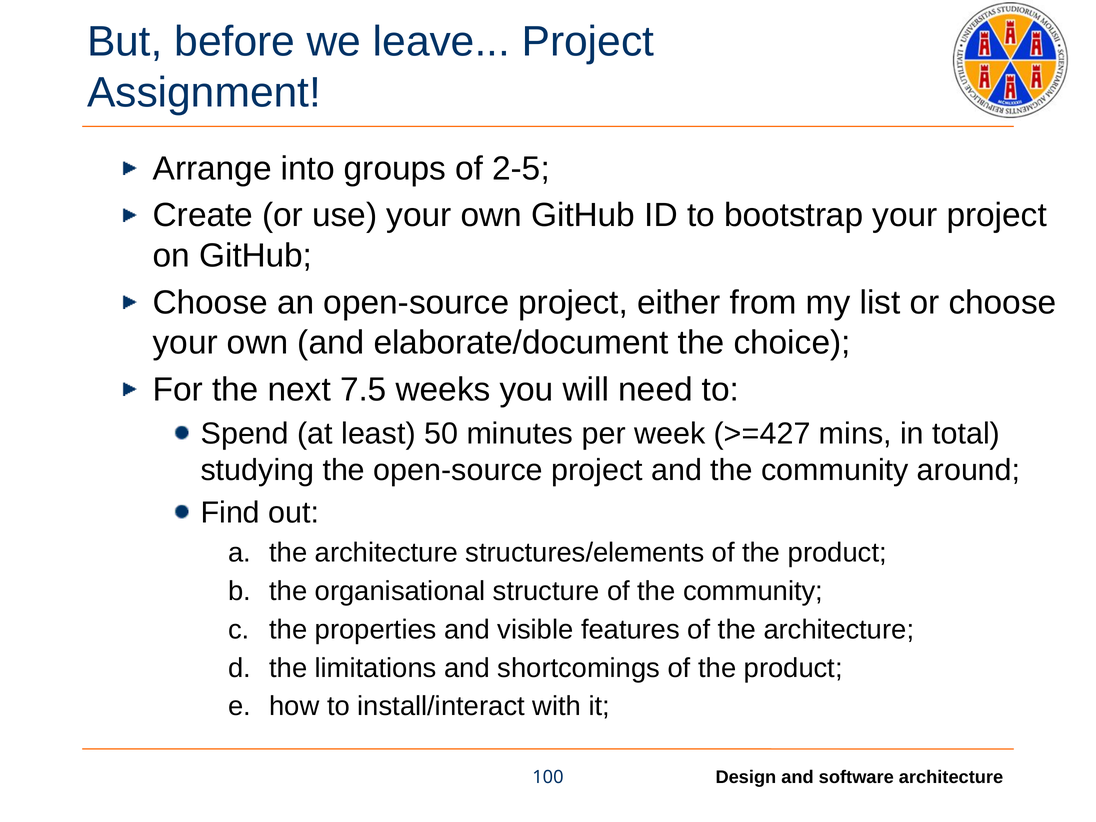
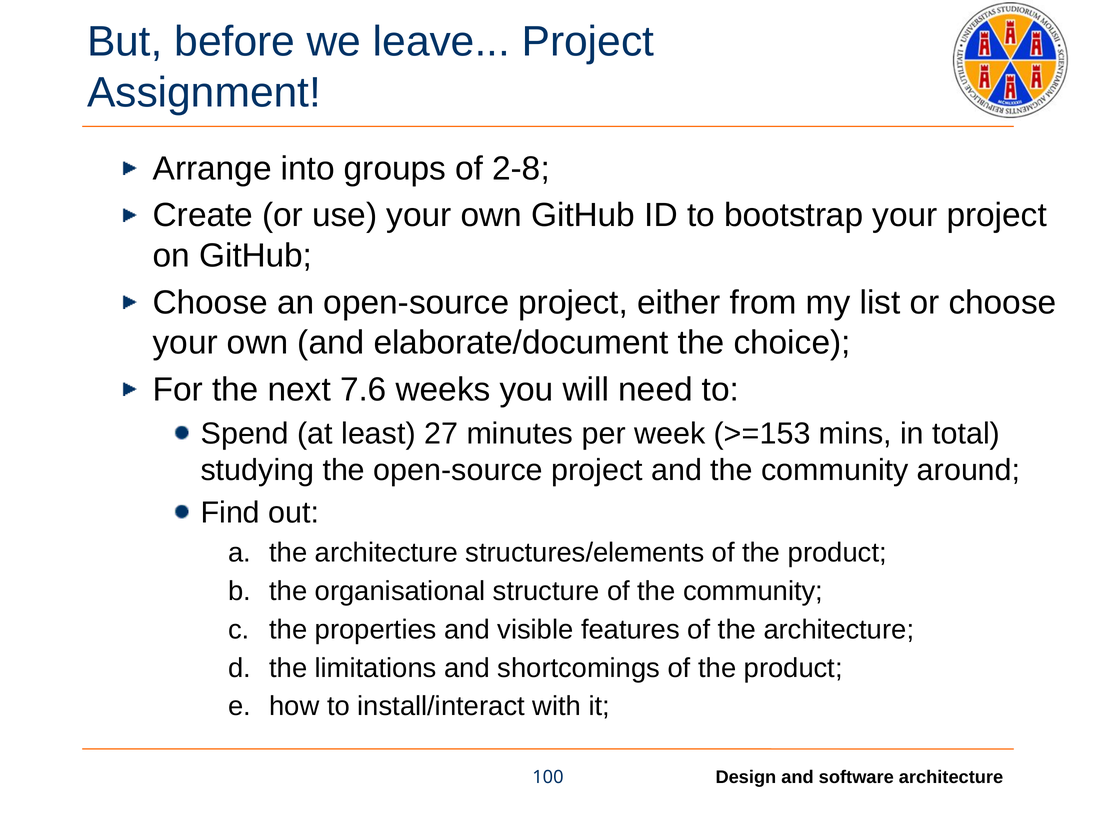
2-5: 2-5 -> 2-8
7.5: 7.5 -> 7.6
50: 50 -> 27
>=427: >=427 -> >=153
